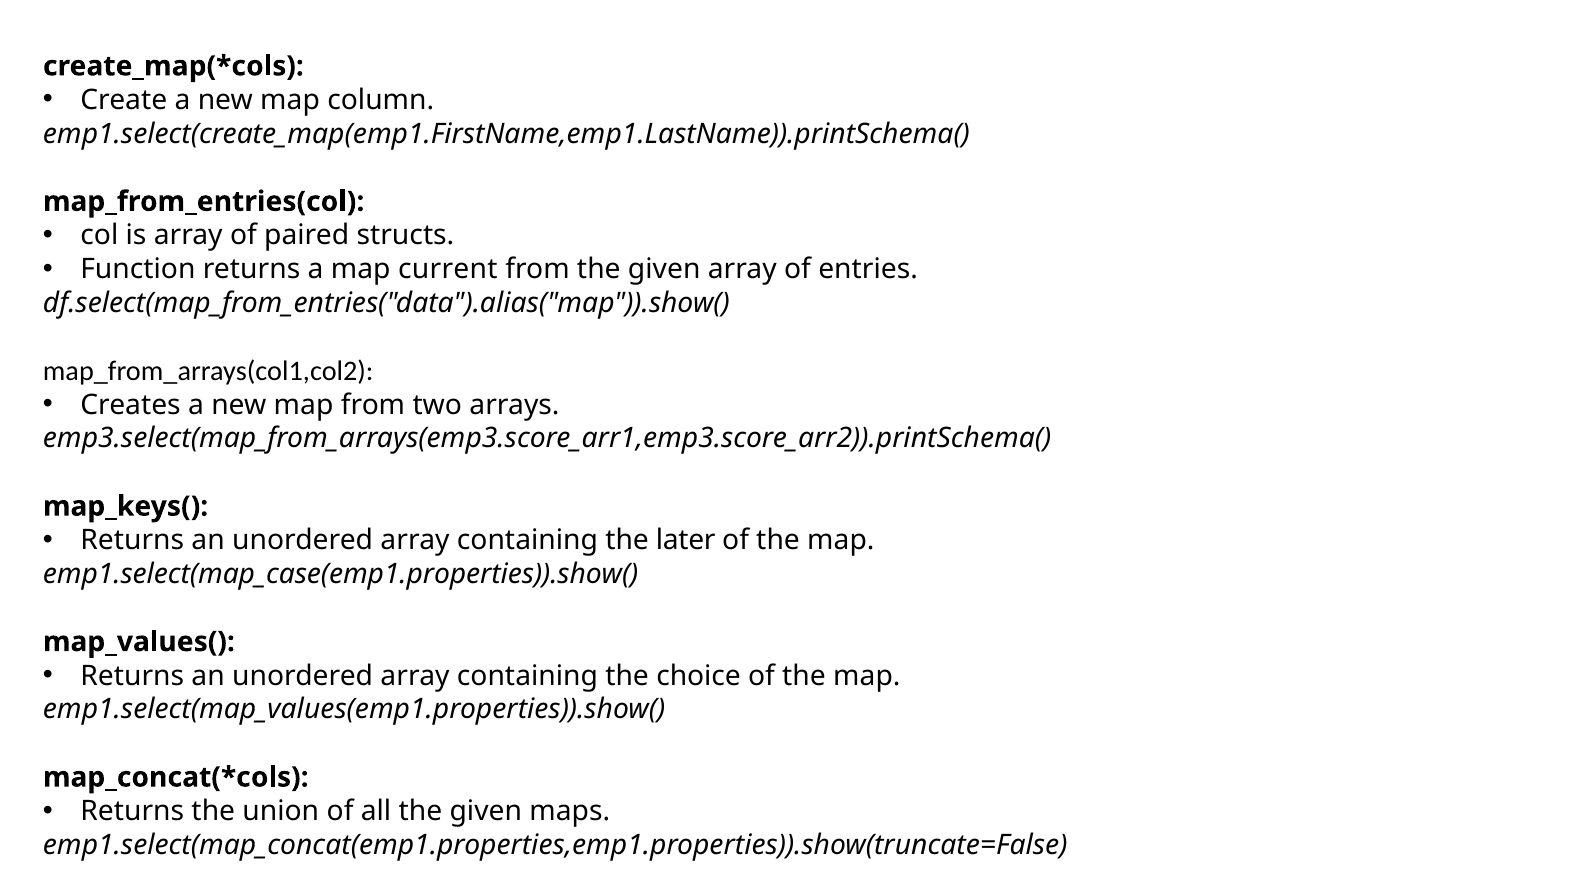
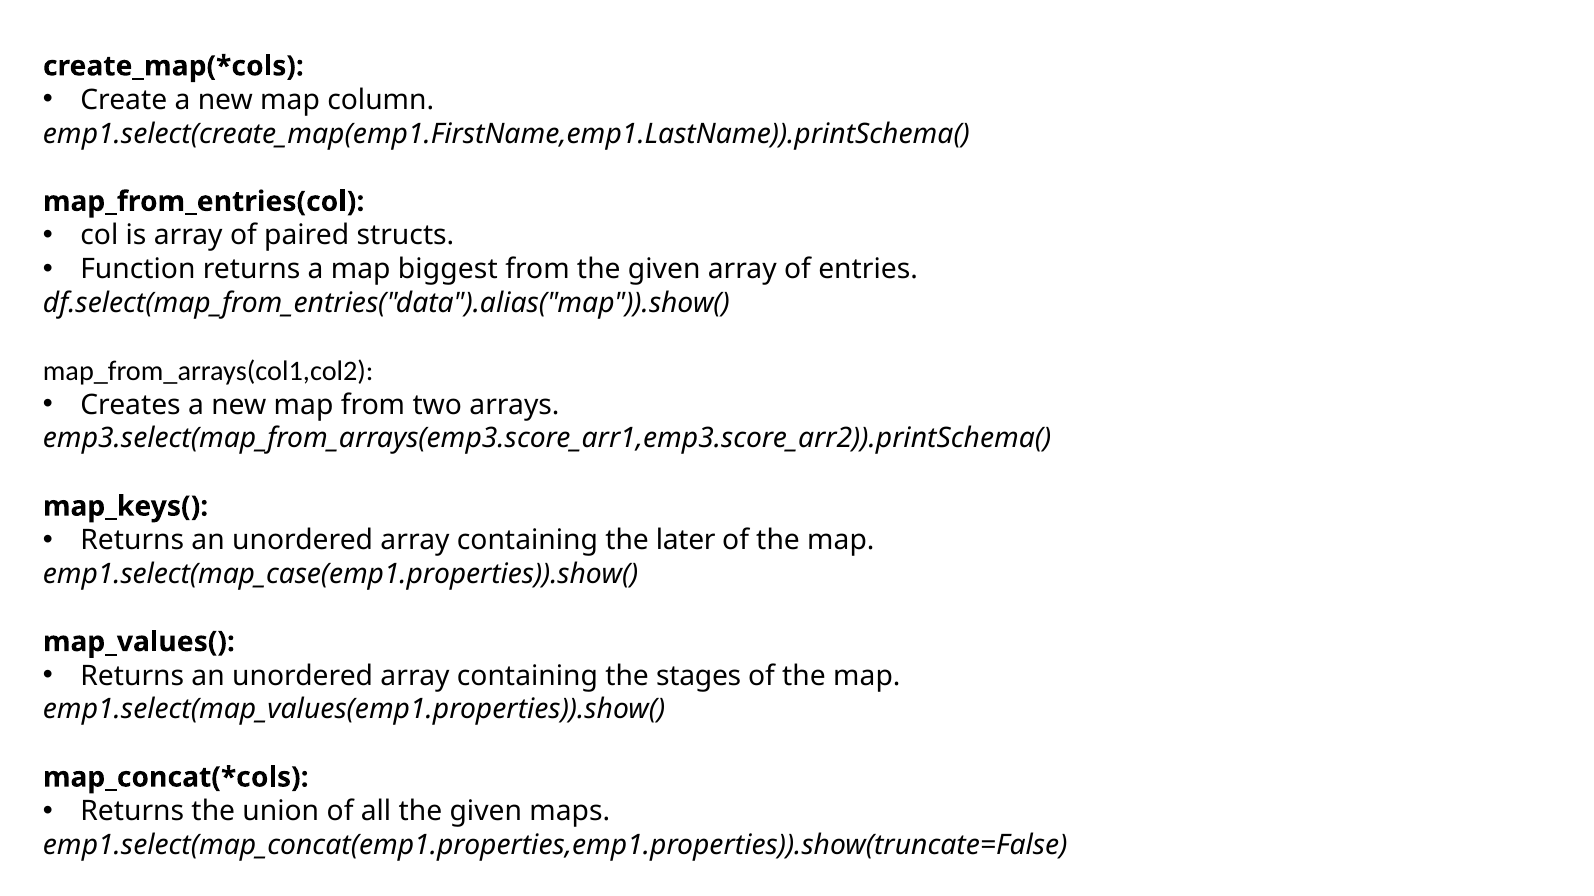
current: current -> biggest
choice: choice -> stages
